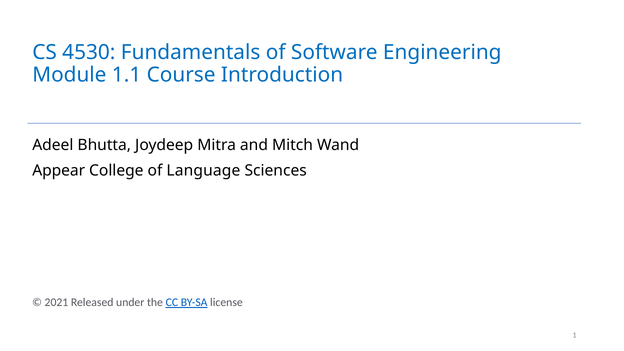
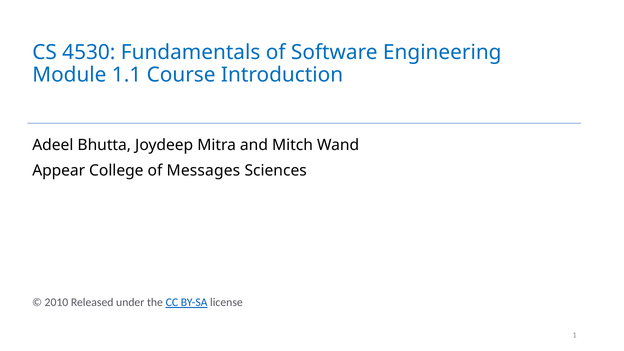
Language: Language -> Messages
2021: 2021 -> 2010
